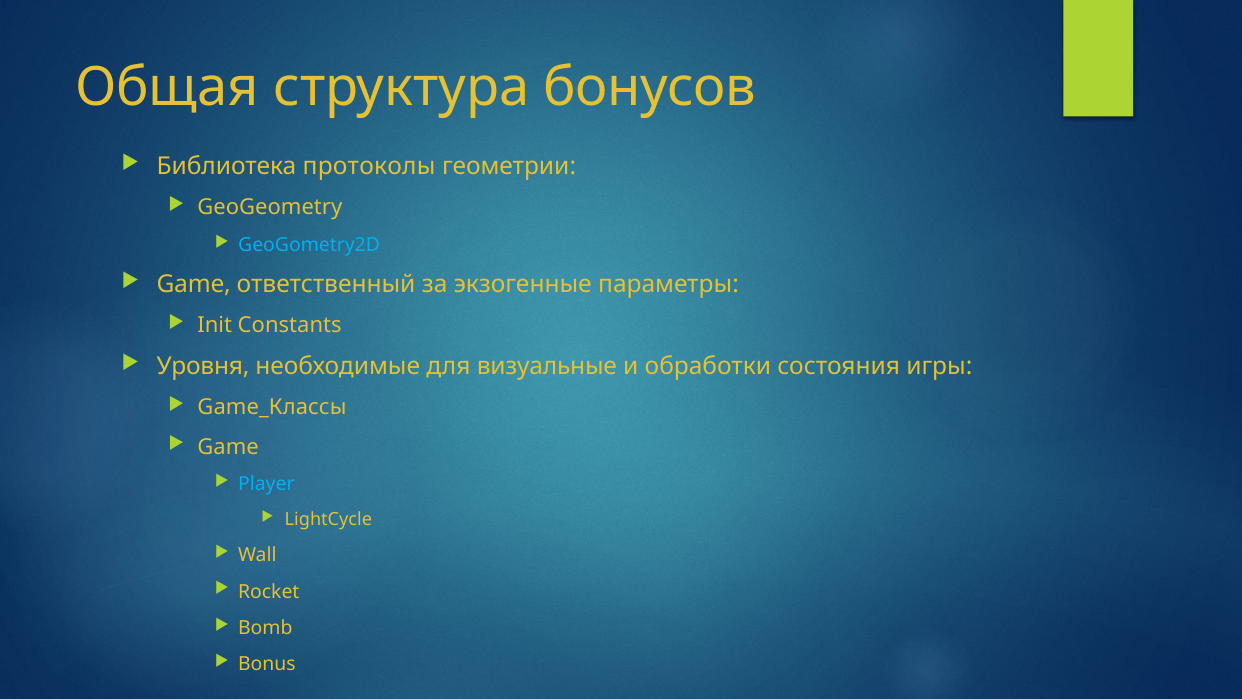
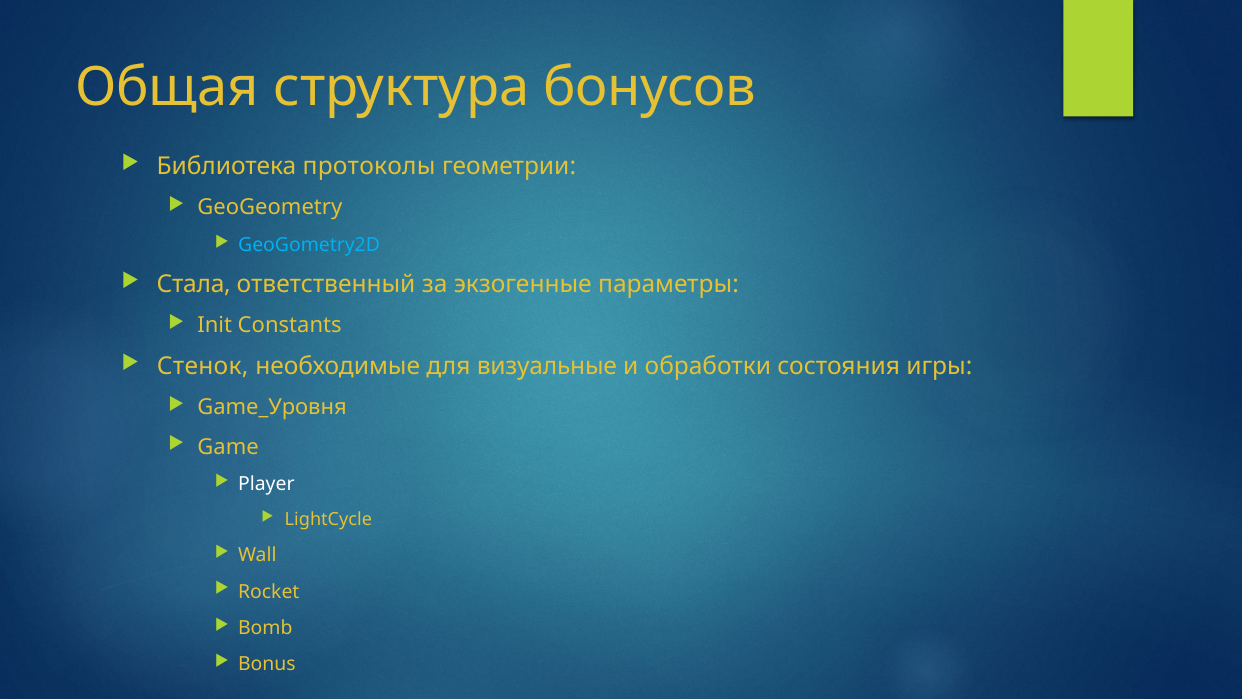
Game at (194, 285): Game -> Стала
Уровня: Уровня -> Стенок
Game_Классы: Game_Классы -> Game_Уровня
Player colour: light blue -> white
